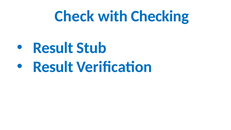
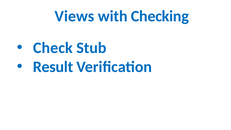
Check: Check -> Views
Result at (53, 48): Result -> Check
